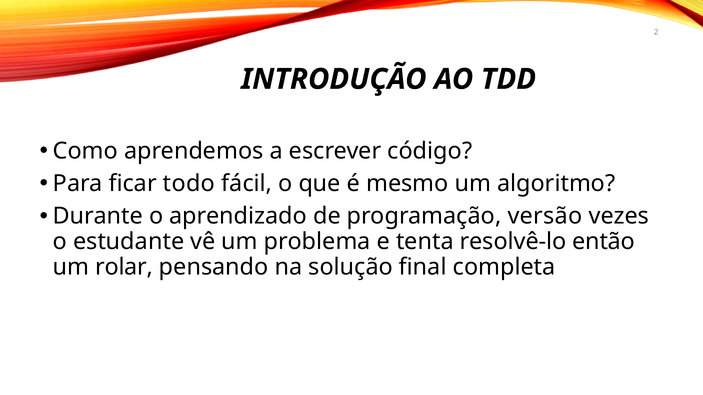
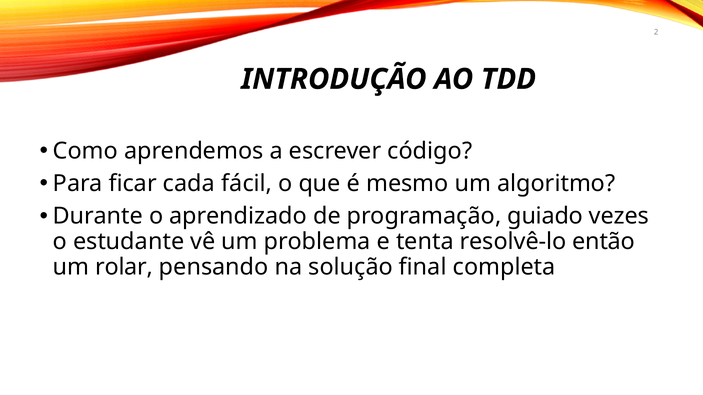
todo: todo -> cada
versão: versão -> guiado
